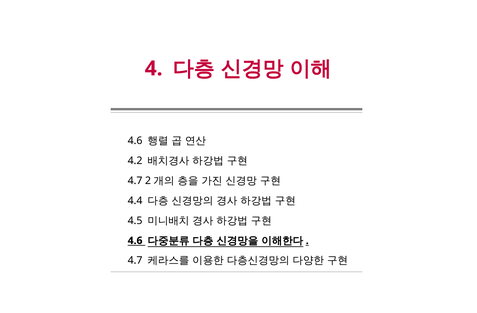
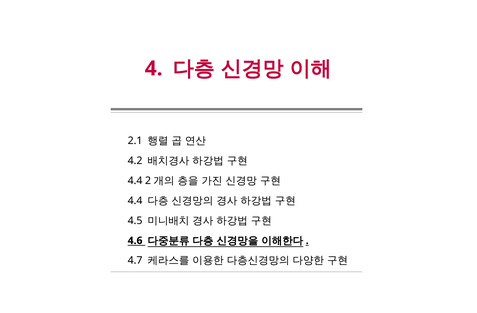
4.6 at (135, 141): 4.6 -> 2.1
4.7 at (135, 181): 4.7 -> 4.4
